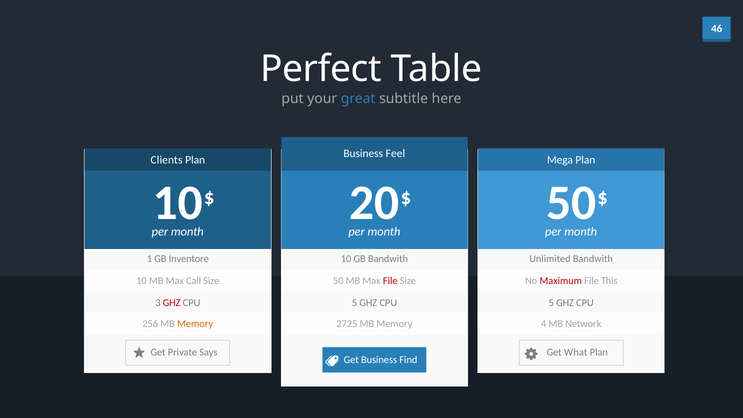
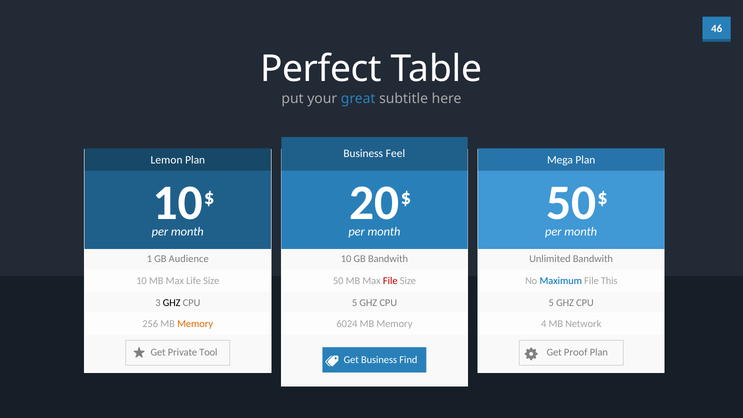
Clients: Clients -> Lemon
Inventore: Inventore -> Audience
Call: Call -> Life
Maximum colour: red -> blue
GHZ at (172, 303) colour: red -> black
2725: 2725 -> 6024
Says: Says -> Tool
What: What -> Proof
